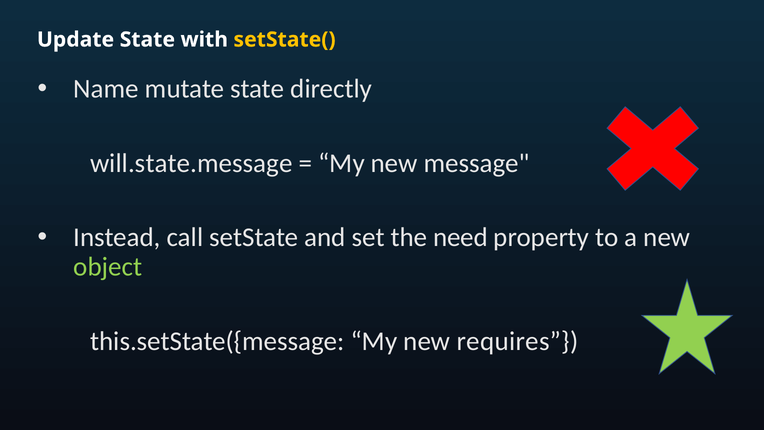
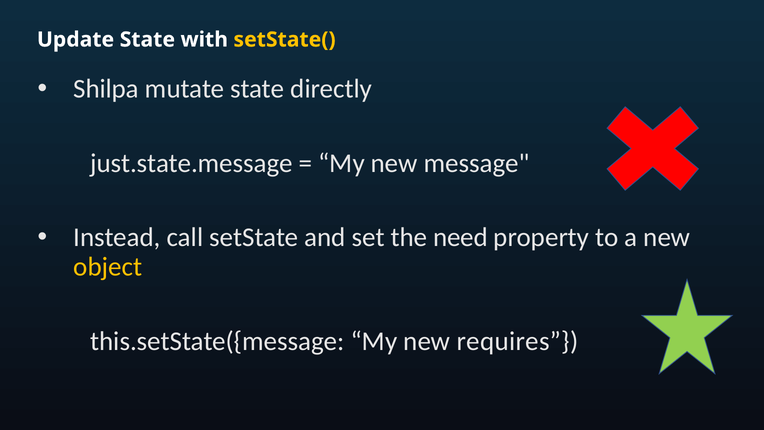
Name: Name -> Shilpa
will.state.message: will.state.message -> just.state.message
object colour: light green -> yellow
